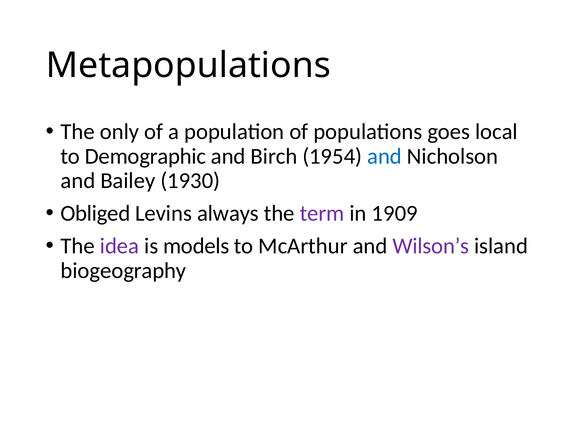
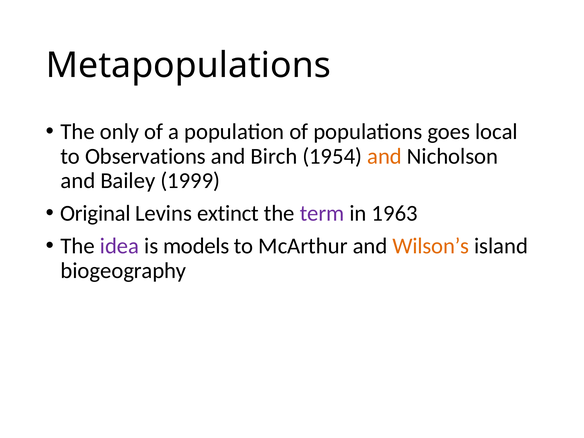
Demographic: Demographic -> Observations
and at (384, 156) colour: blue -> orange
1930: 1930 -> 1999
Obliged: Obliged -> Original
always: always -> extinct
1909: 1909 -> 1963
Wilson’s colour: purple -> orange
